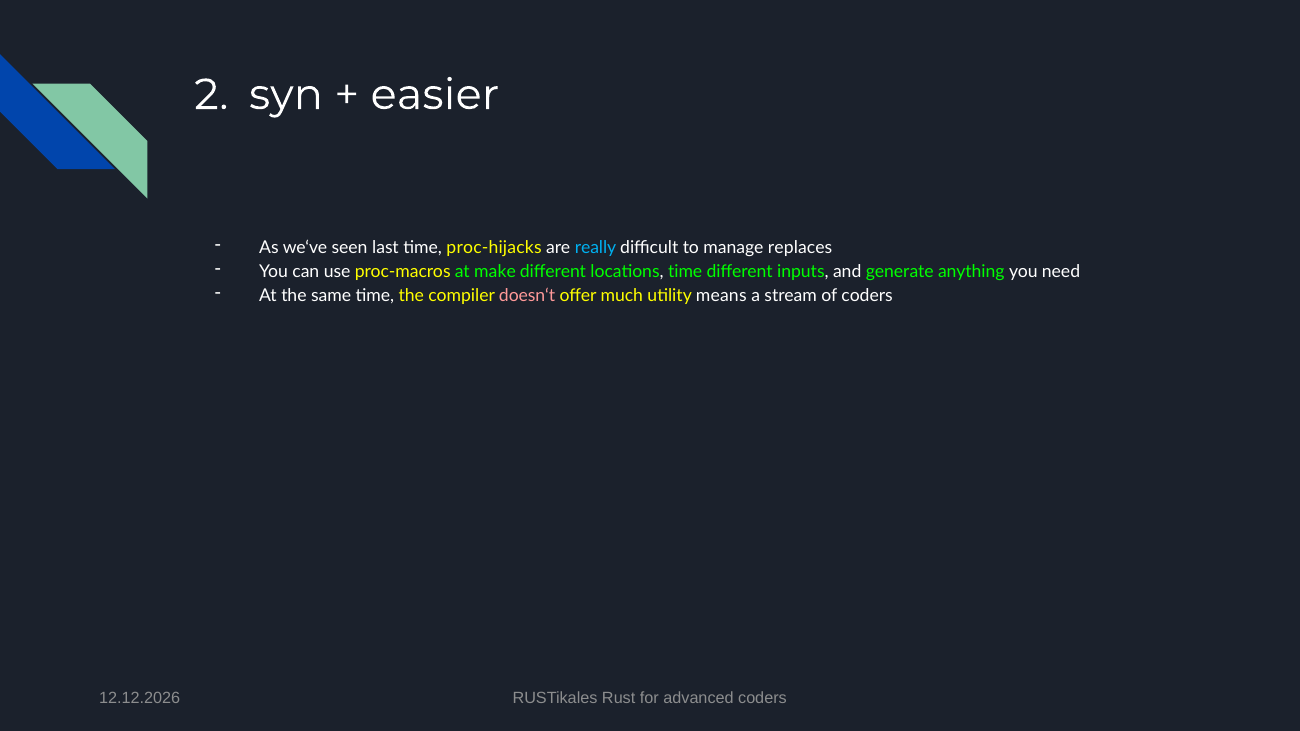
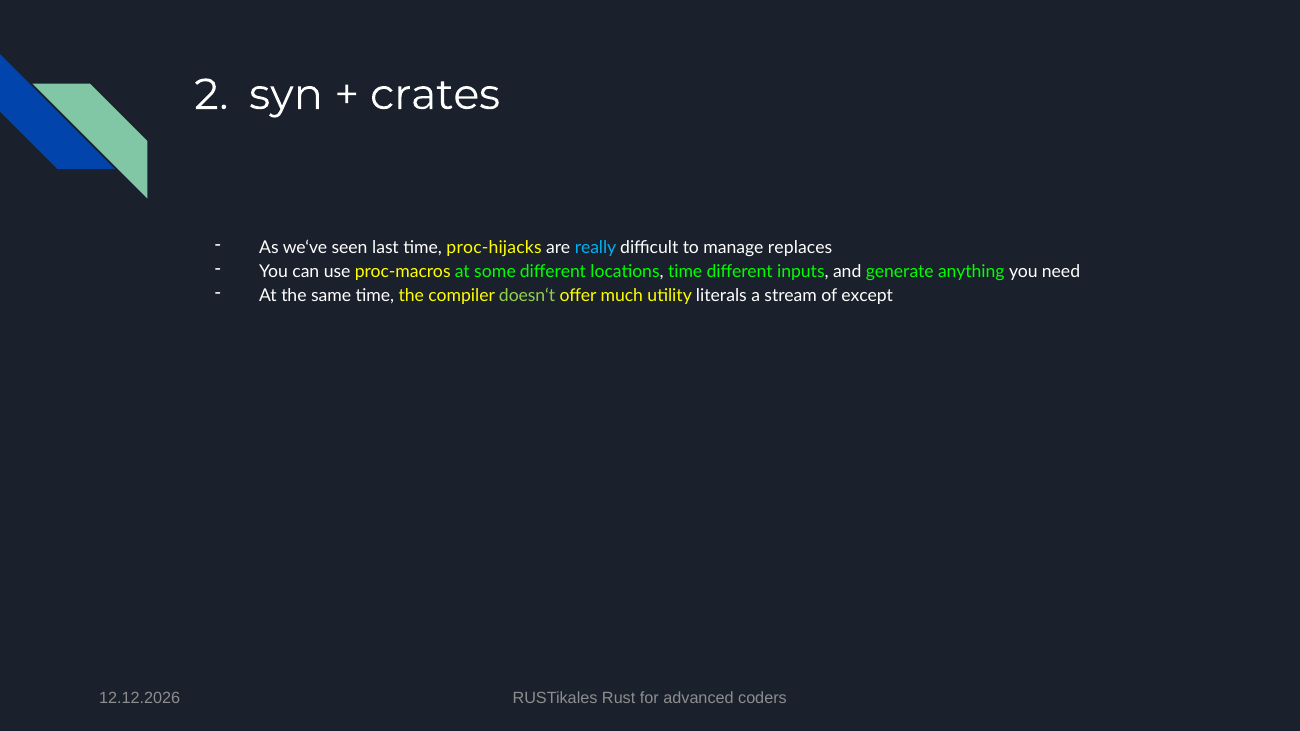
easier: easier -> crates
make: make -> some
doesn‘t colour: pink -> light green
means: means -> literals
of coders: coders -> except
